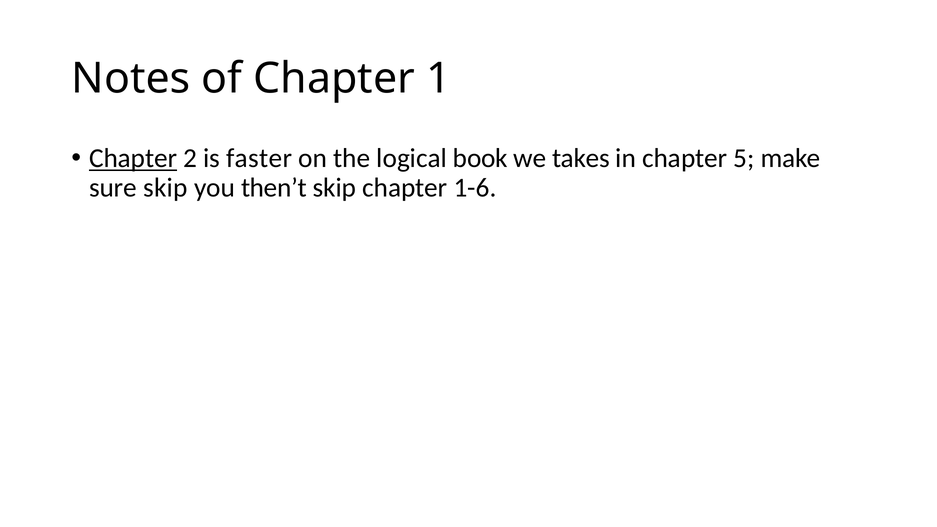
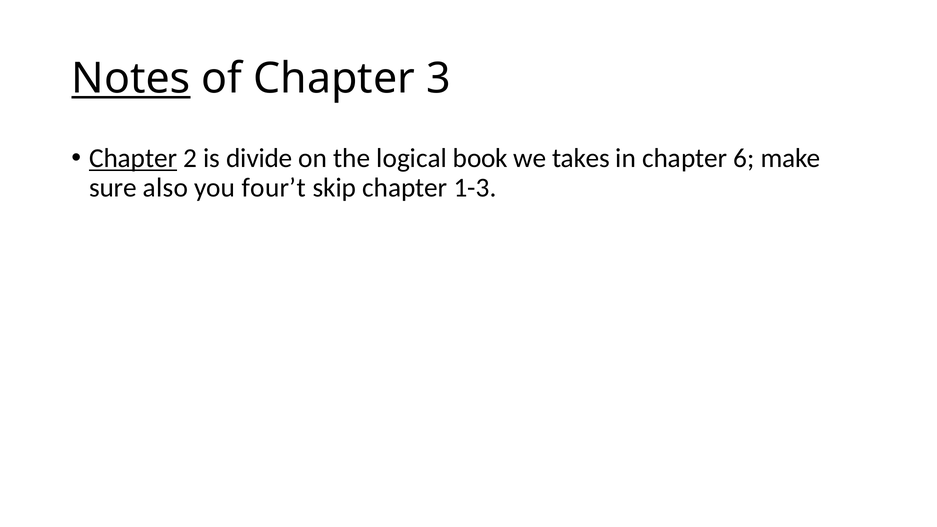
Notes underline: none -> present
1: 1 -> 3
faster: faster -> divide
5: 5 -> 6
sure skip: skip -> also
then’t: then’t -> four’t
1-6: 1-6 -> 1-3
